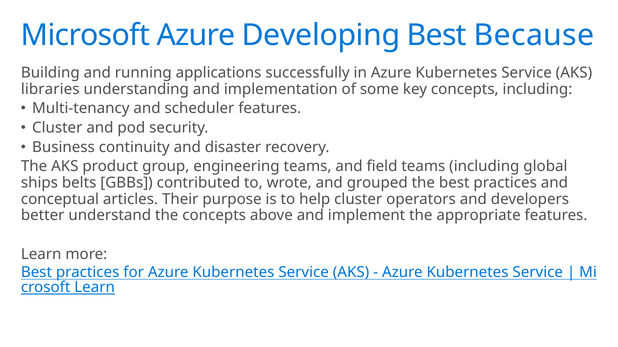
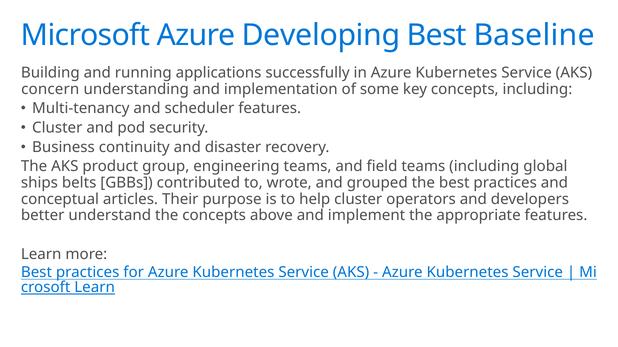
Because: Because -> Baseline
libraries: libraries -> concern
